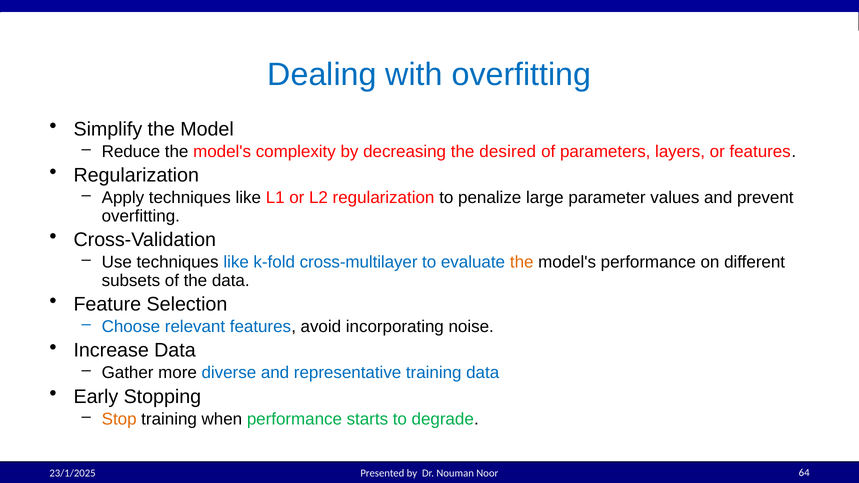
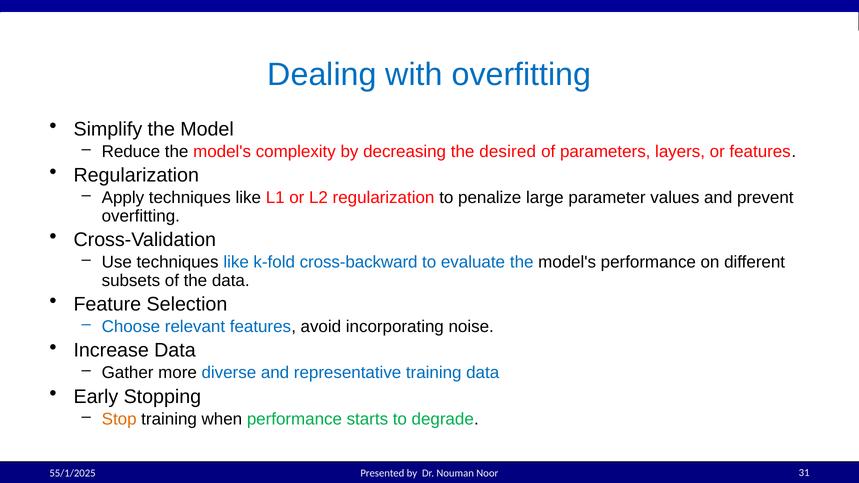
cross-multilayer: cross-multilayer -> cross-backward
the at (522, 262) colour: orange -> blue
23/1/2025: 23/1/2025 -> 55/1/2025
64: 64 -> 31
